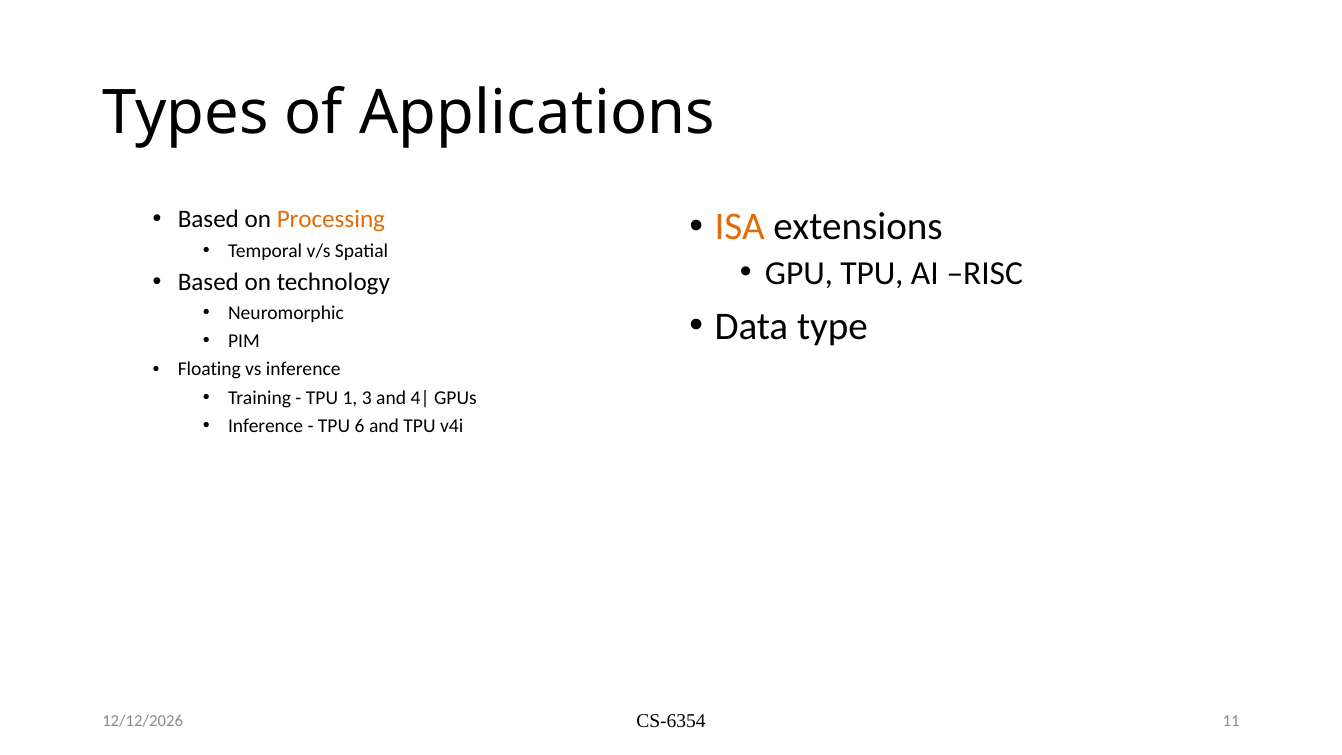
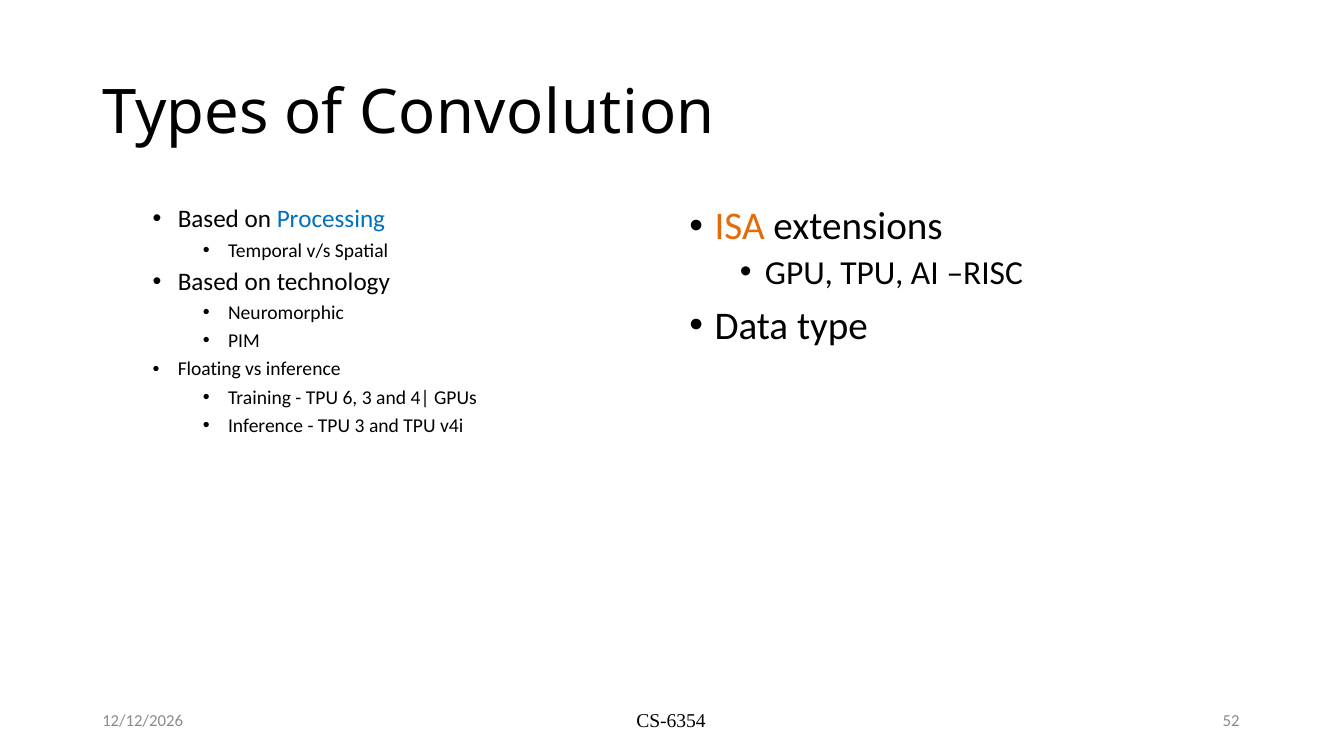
Applications: Applications -> Convolution
Processing colour: orange -> blue
1: 1 -> 6
TPU 6: 6 -> 3
11: 11 -> 52
